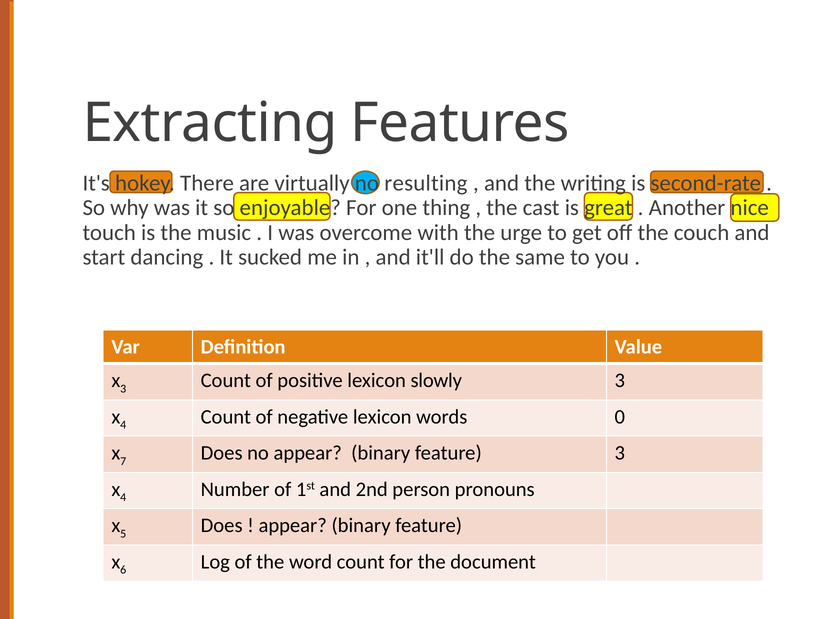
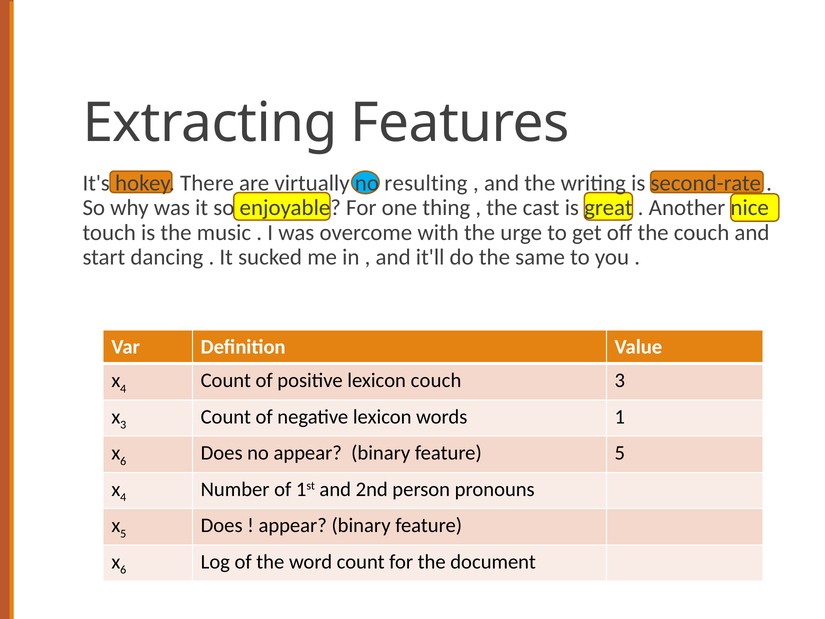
3 at (123, 388): 3 -> 4
lexicon slowly: slowly -> couch
4 at (123, 425): 4 -> 3
0: 0 -> 1
7 at (123, 461): 7 -> 6
feature 3: 3 -> 5
